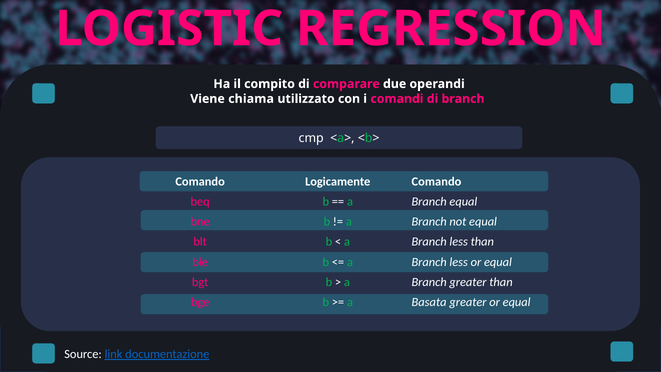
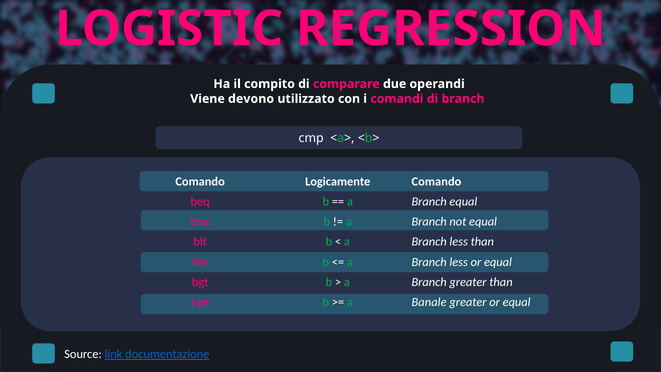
chiama: chiama -> devono
Basata: Basata -> Banale
